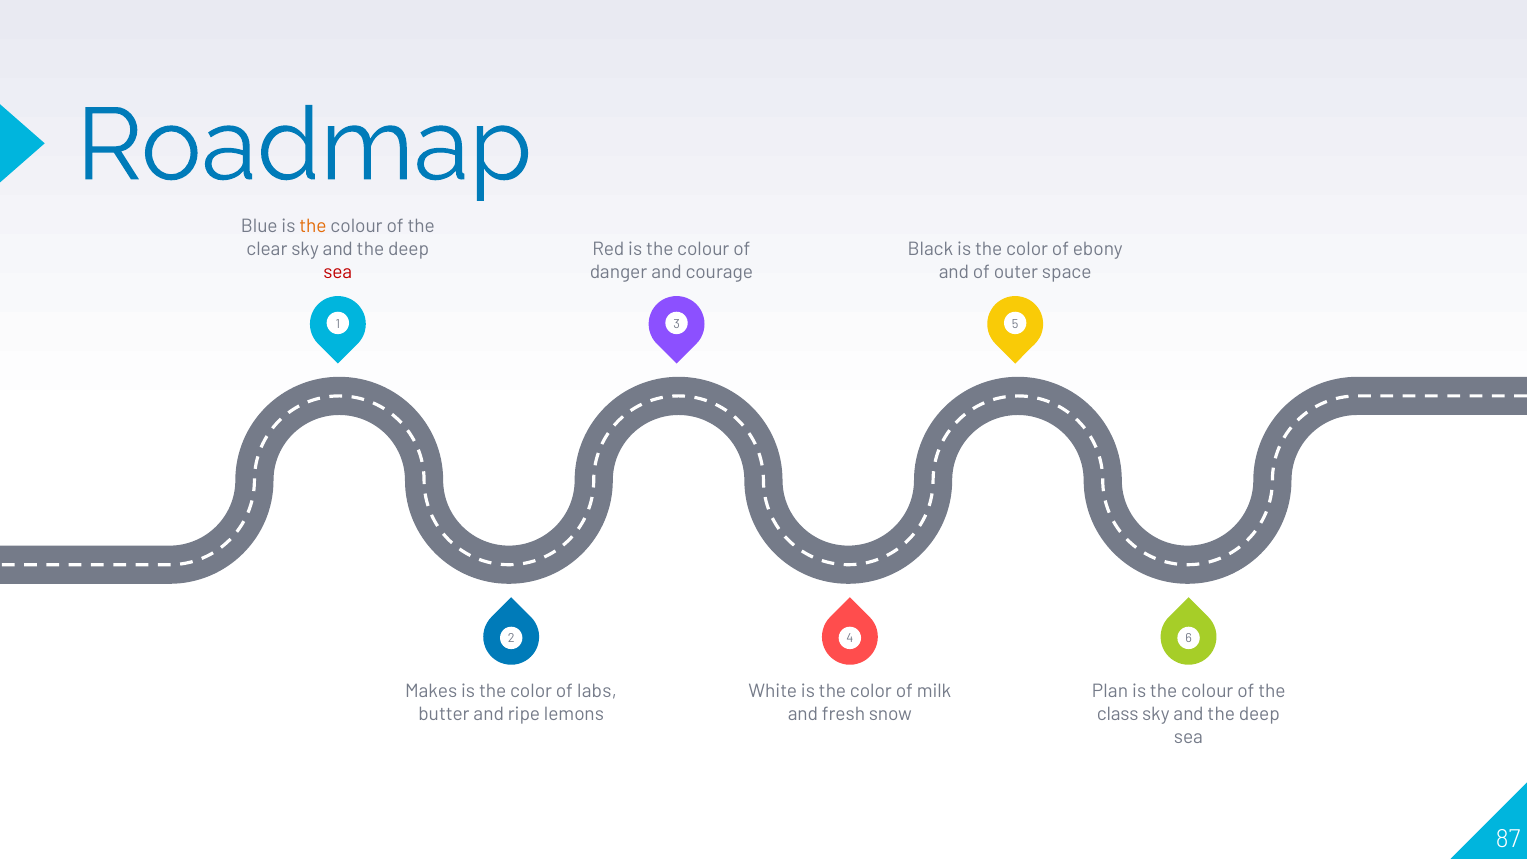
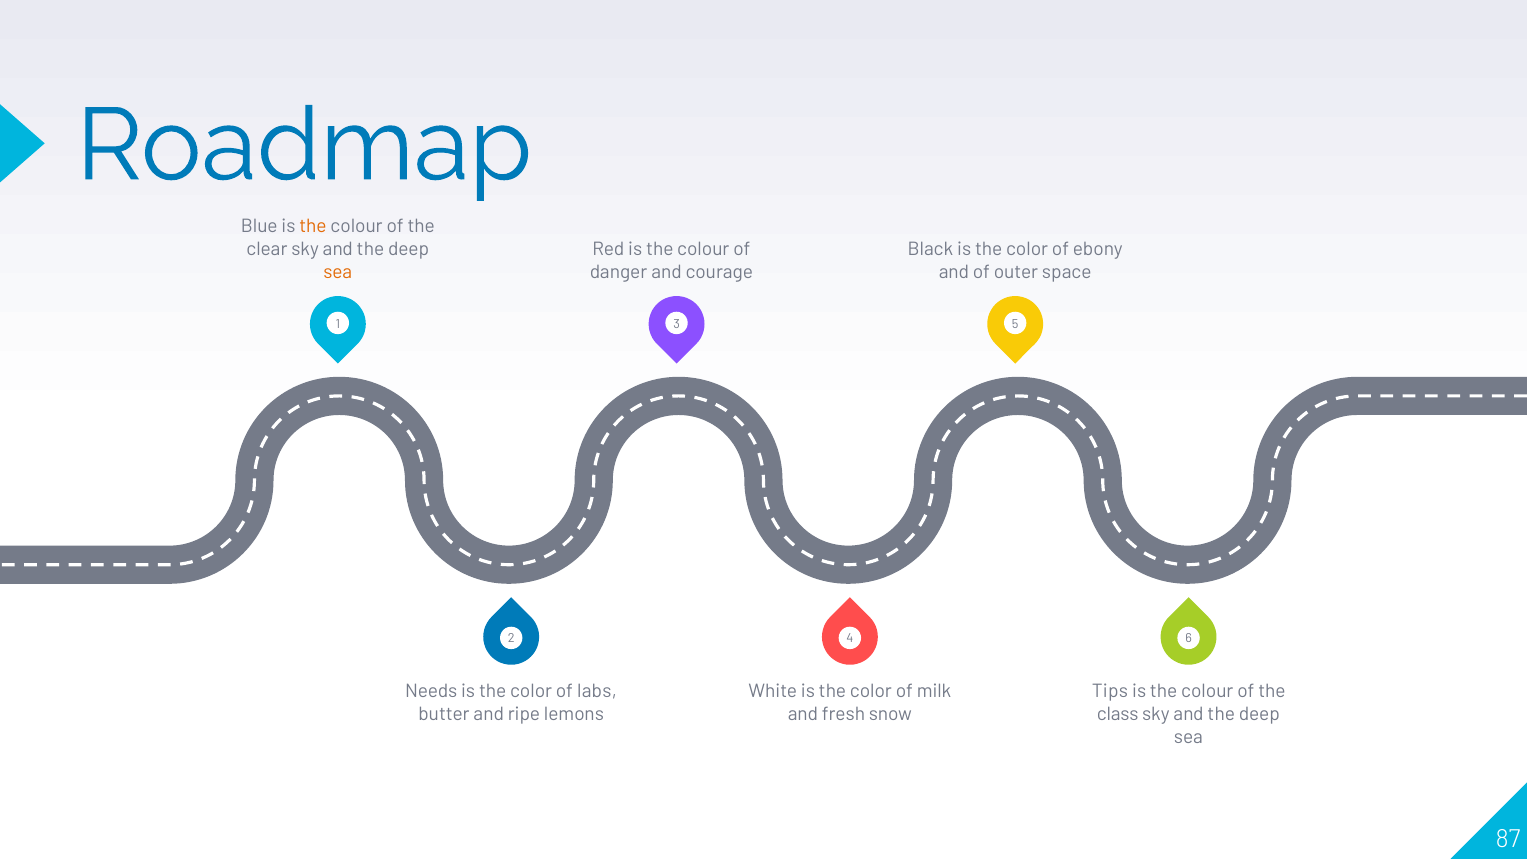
sea at (338, 272) colour: red -> orange
Makes: Makes -> Needs
Plan: Plan -> Tips
